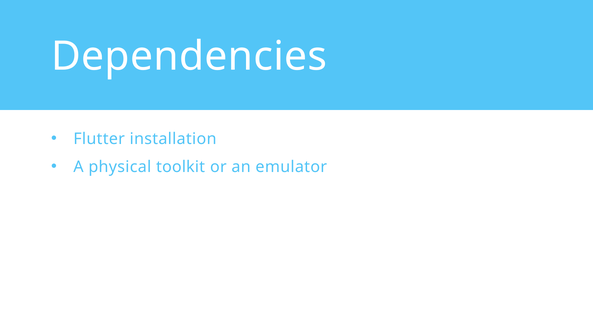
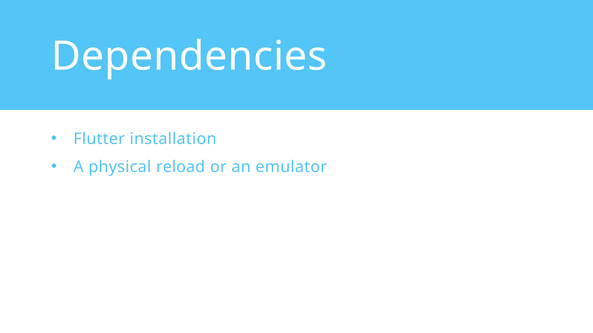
toolkit: toolkit -> reload
